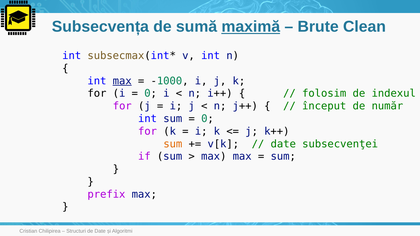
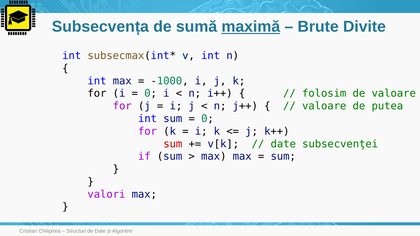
Clean: Clean -> Divite
max at (122, 81) underline: present -> none
de indexul: indexul -> valoare
început at (324, 106): început -> valoare
număr: număr -> putea
sum at (173, 144) colour: orange -> red
prefix: prefix -> valori
